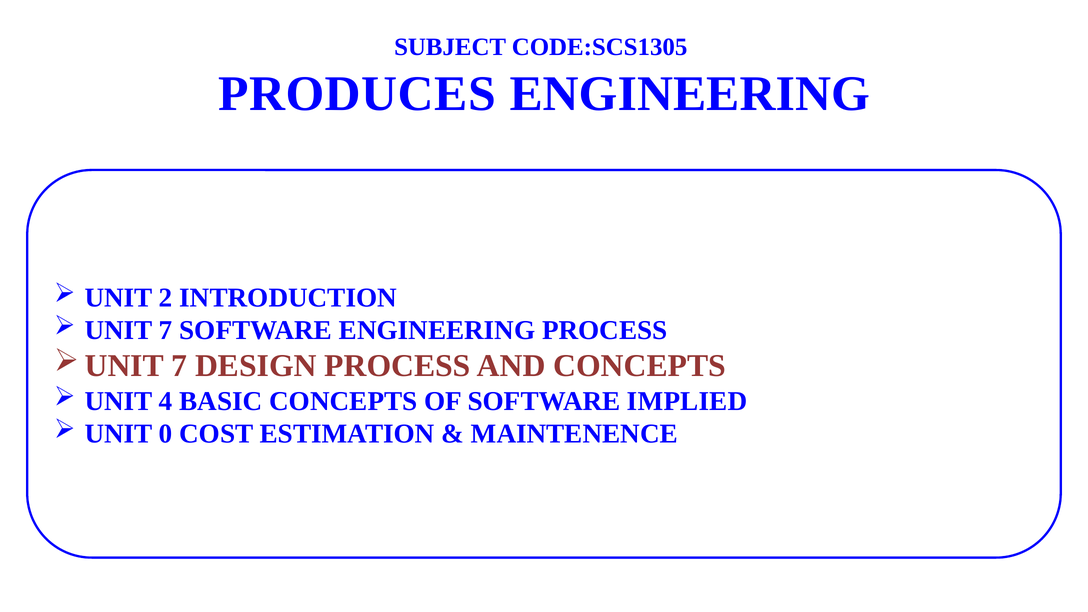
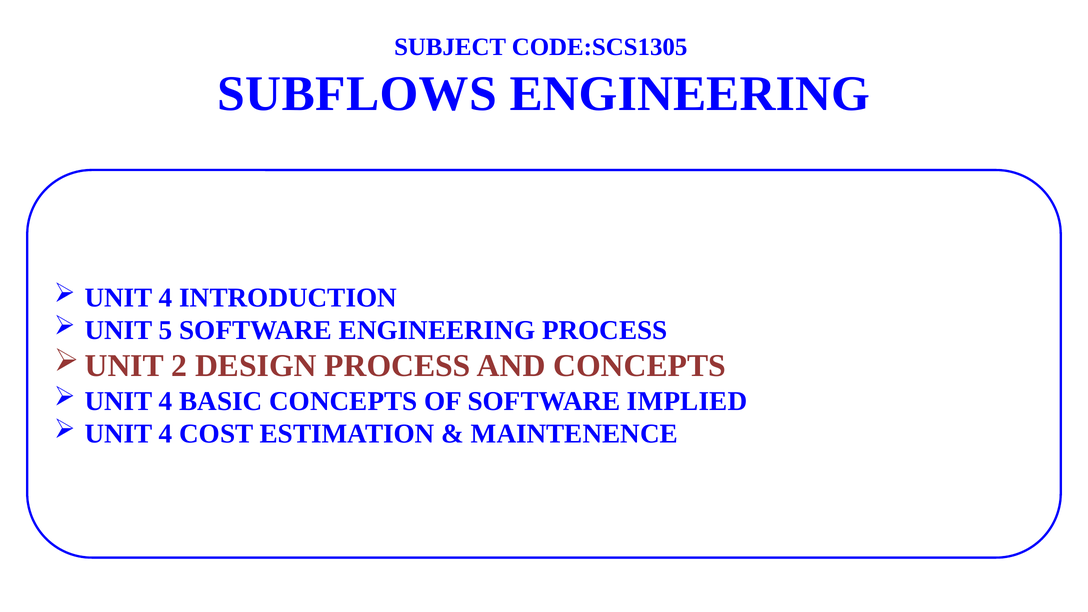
PRODUCES: PRODUCES -> SUBFLOWS
2 at (166, 298): 2 -> 4
UNIT 7: 7 -> 5
7 at (179, 366): 7 -> 2
0 at (166, 434): 0 -> 4
